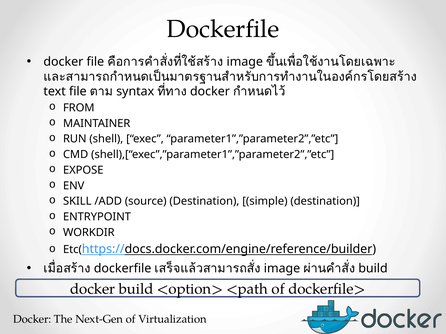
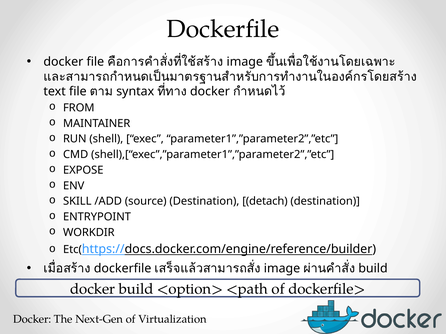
simple: simple -> detach
